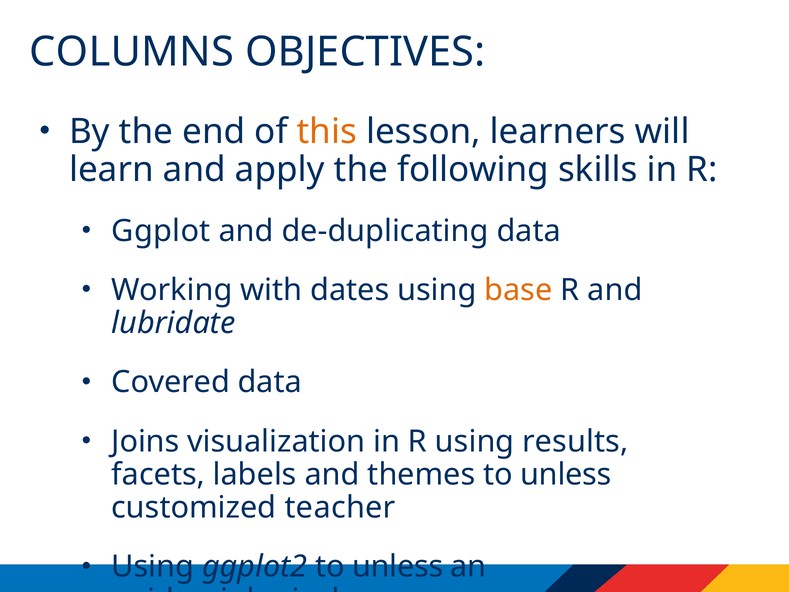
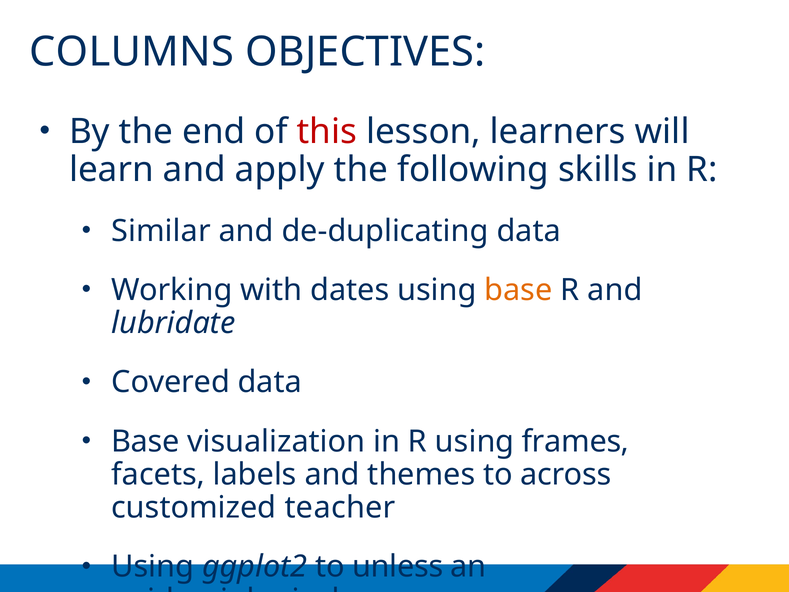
this colour: orange -> red
Ggplot: Ggplot -> Similar
Joins at (145, 441): Joins -> Base
results: results -> frames
themes to unless: unless -> across
